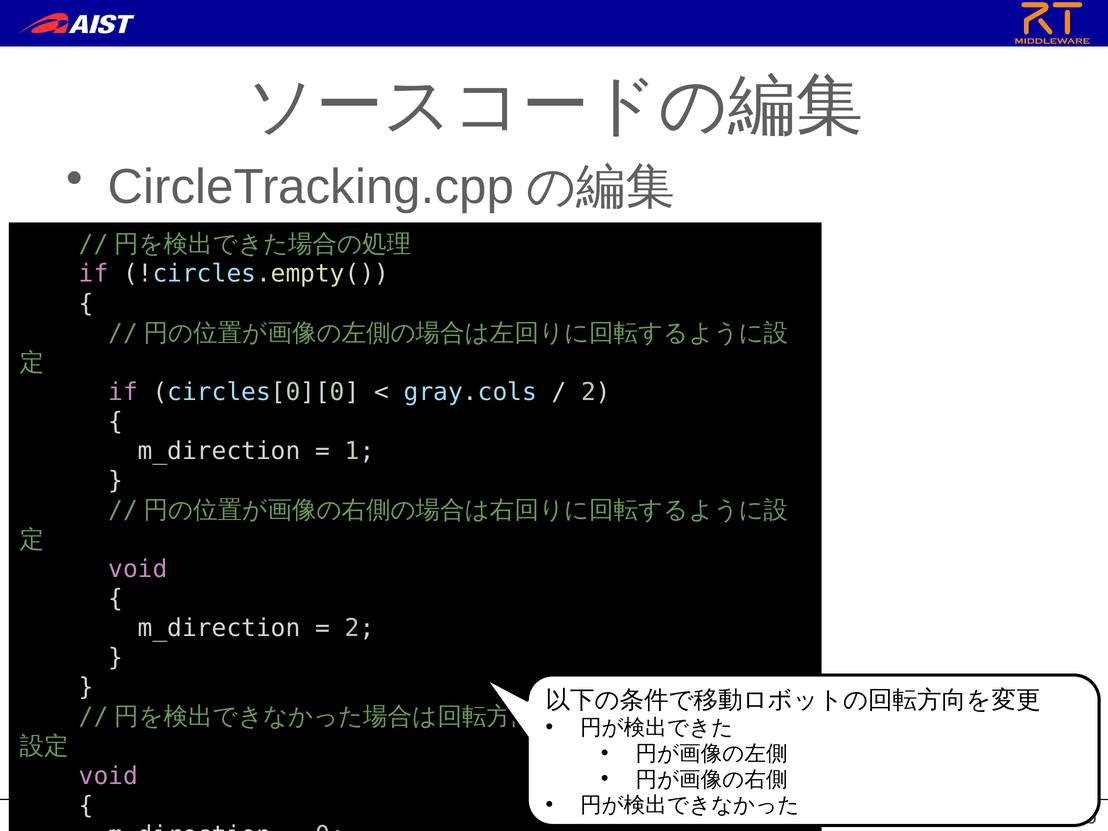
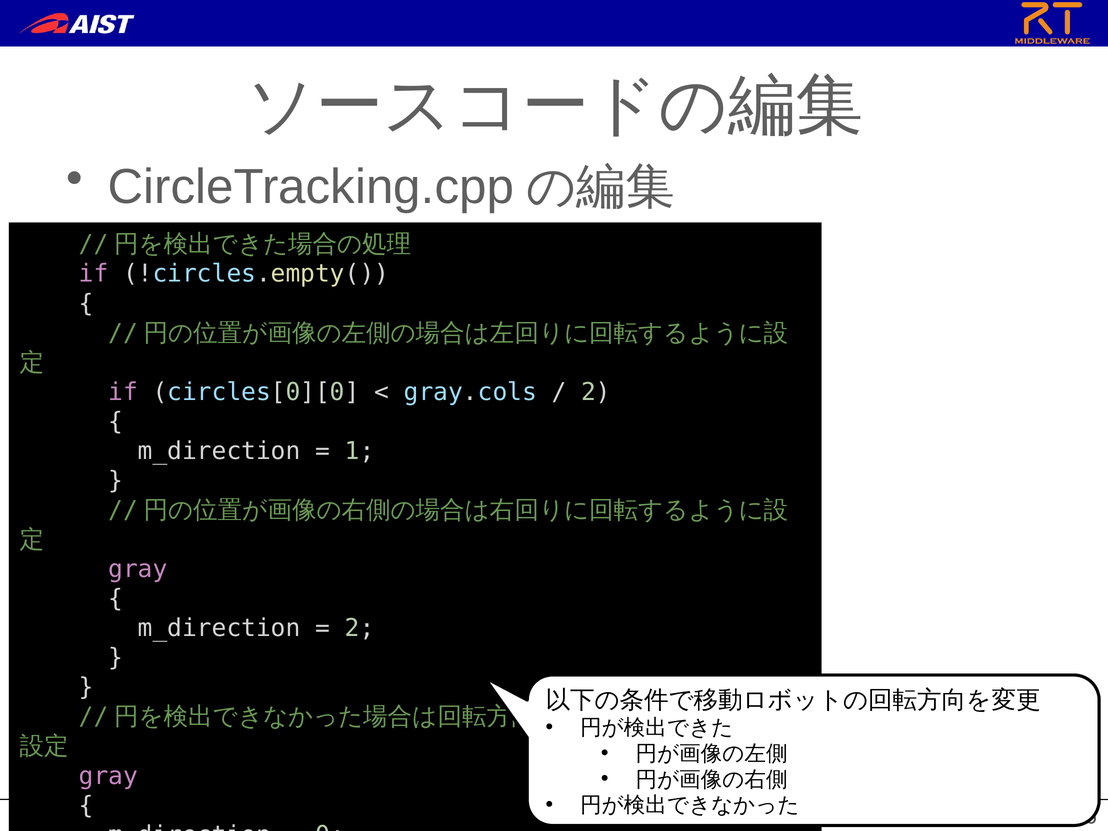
void at (138, 569): void -> gray
void at (108, 776): void -> gray
